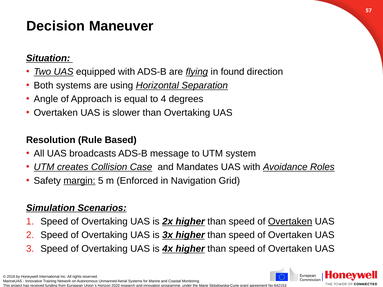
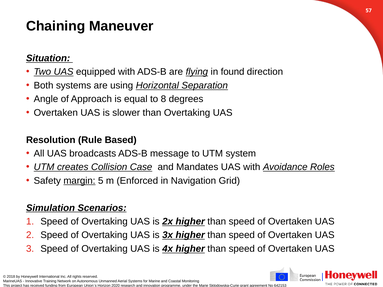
Decision: Decision -> Chaining
4: 4 -> 8
Overtaken at (290, 222) underline: present -> none
